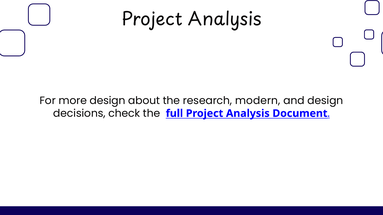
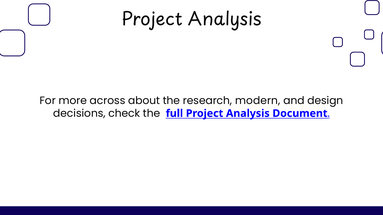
more design: design -> across
